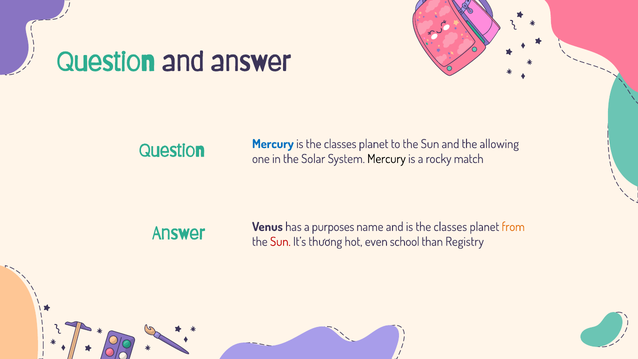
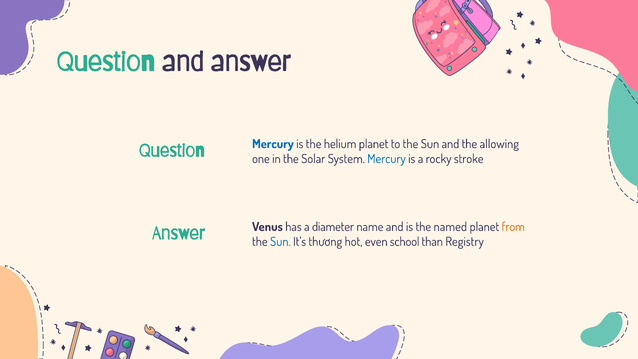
classes at (340, 144): classes -> helium
Mercury at (386, 159) colour: black -> blue
match: match -> stroke
purposes: purposes -> diameter
and is the classes: classes -> named
Sun at (280, 242) colour: red -> blue
